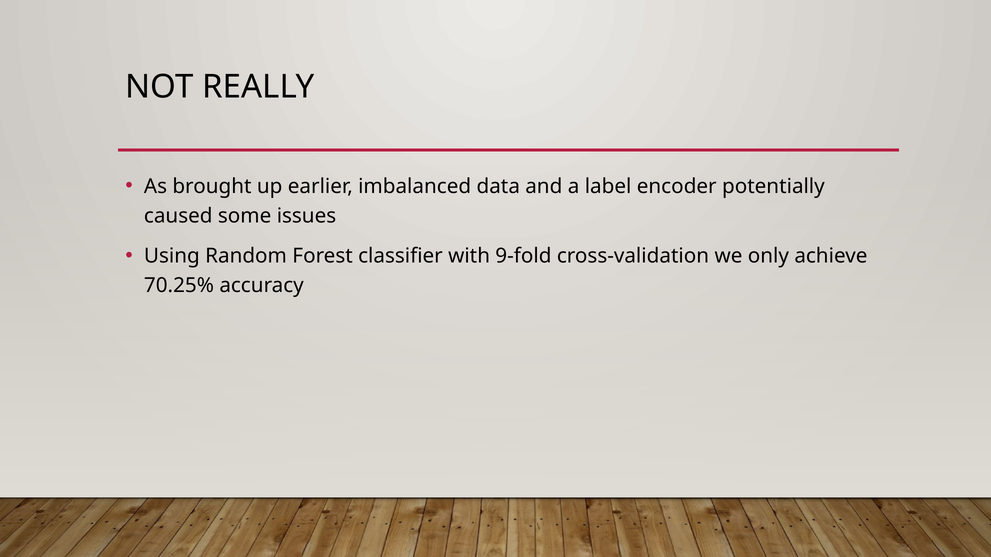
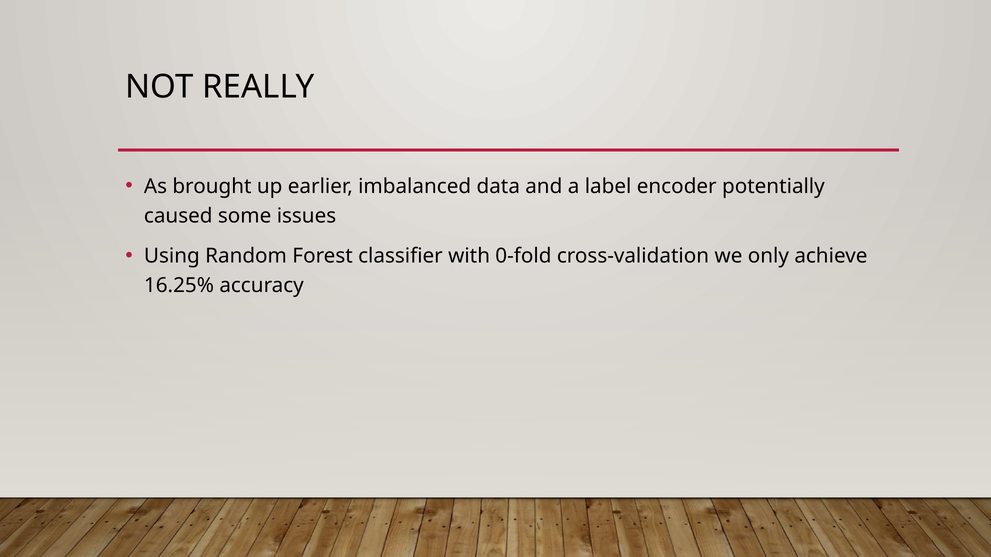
9-fold: 9-fold -> 0-fold
70.25%: 70.25% -> 16.25%
